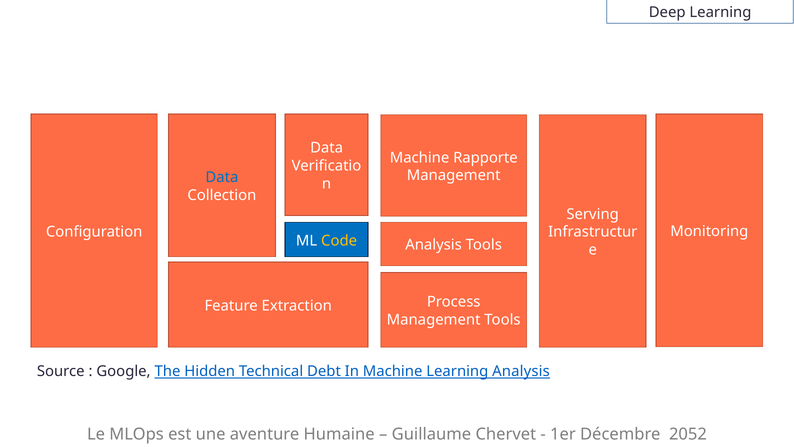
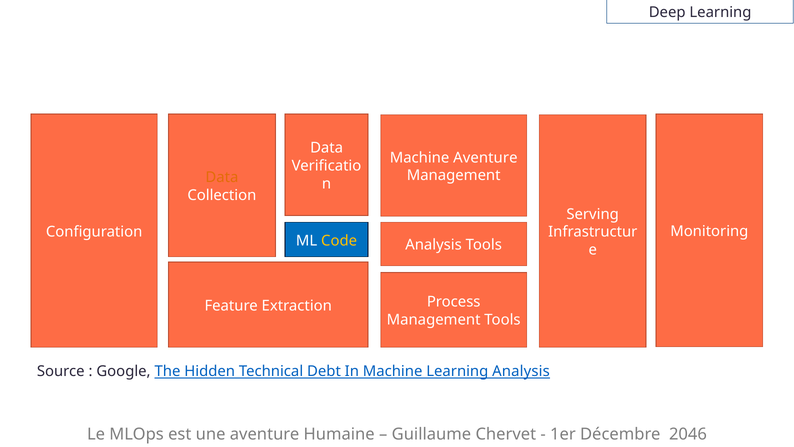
Machine Rapporte: Rapporte -> Aventure
Data at (222, 177) colour: blue -> orange
2052: 2052 -> 2046
